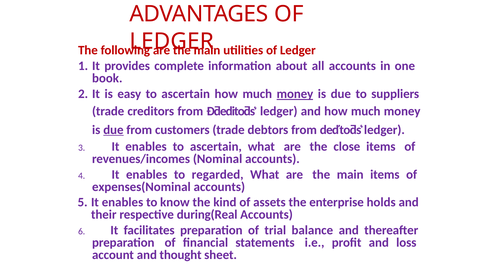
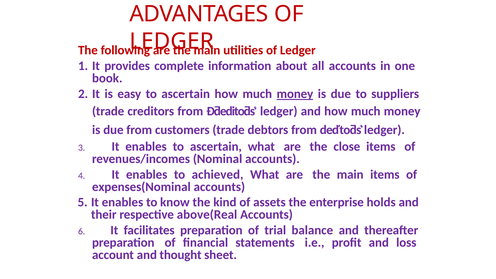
due at (113, 130) underline: present -> none
regarded: regarded -> achieved
during(Real: during(Real -> above(Real
